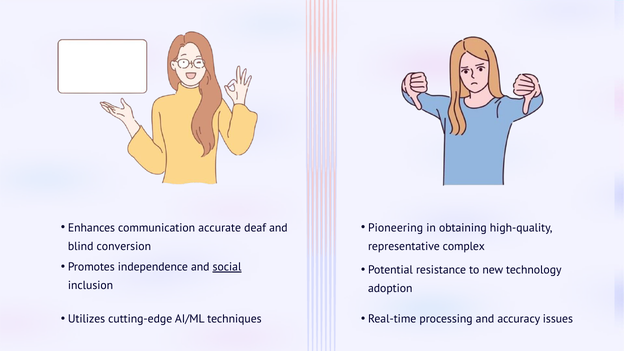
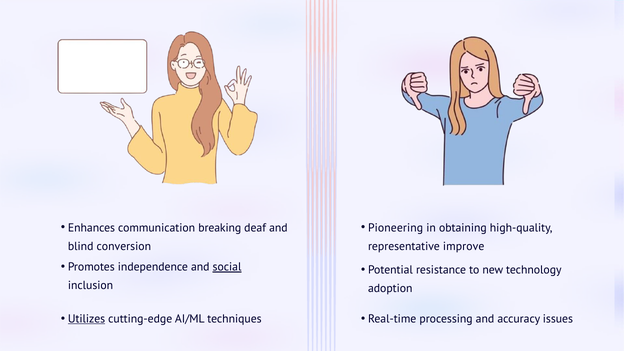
accurate: accurate -> breaking
complex: complex -> improve
Utilizes underline: none -> present
